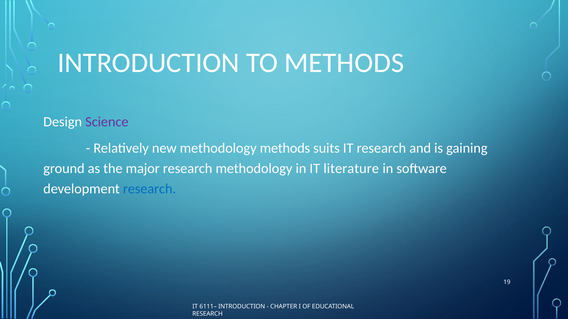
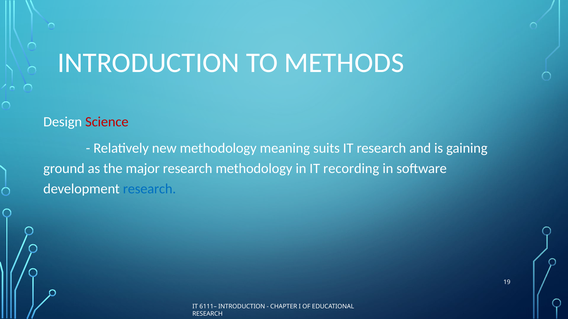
Science colour: purple -> red
methodology methods: methods -> meaning
literature: literature -> recording
